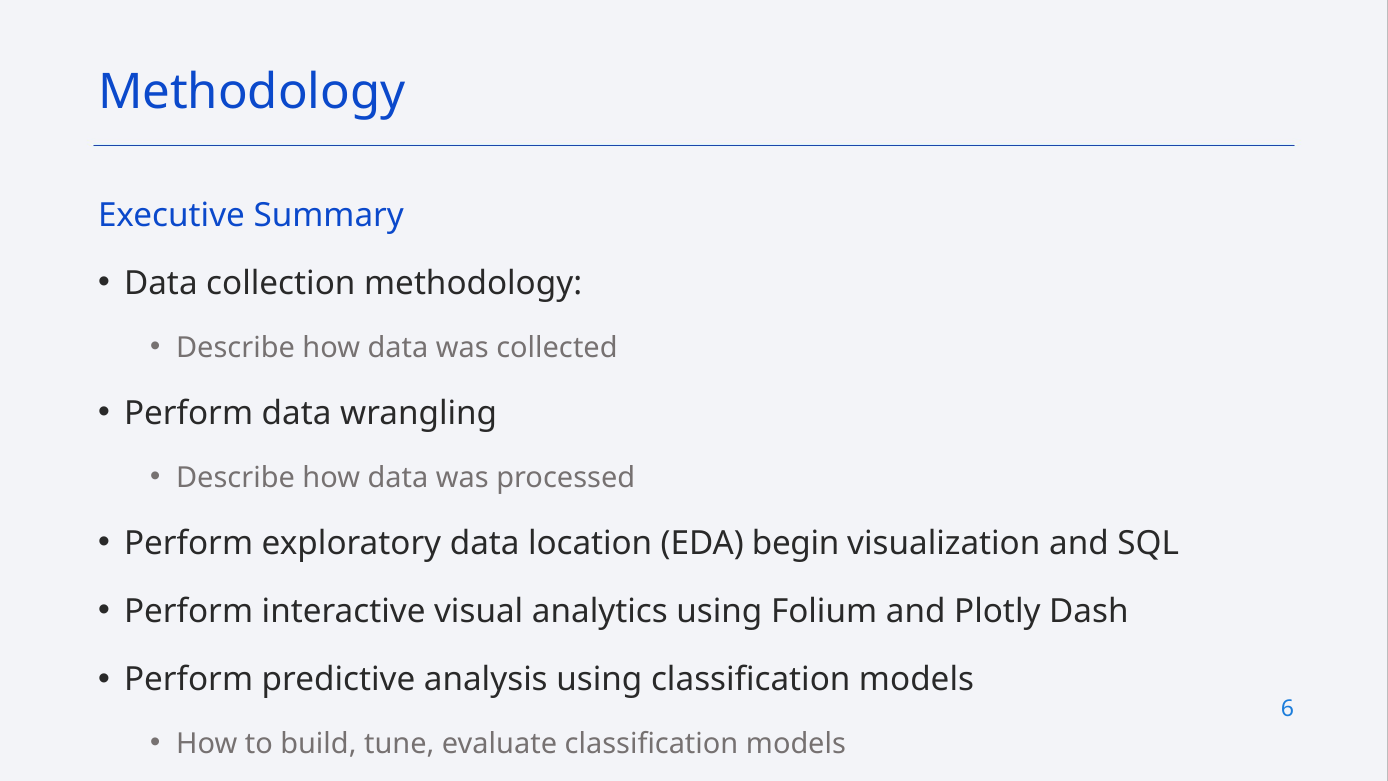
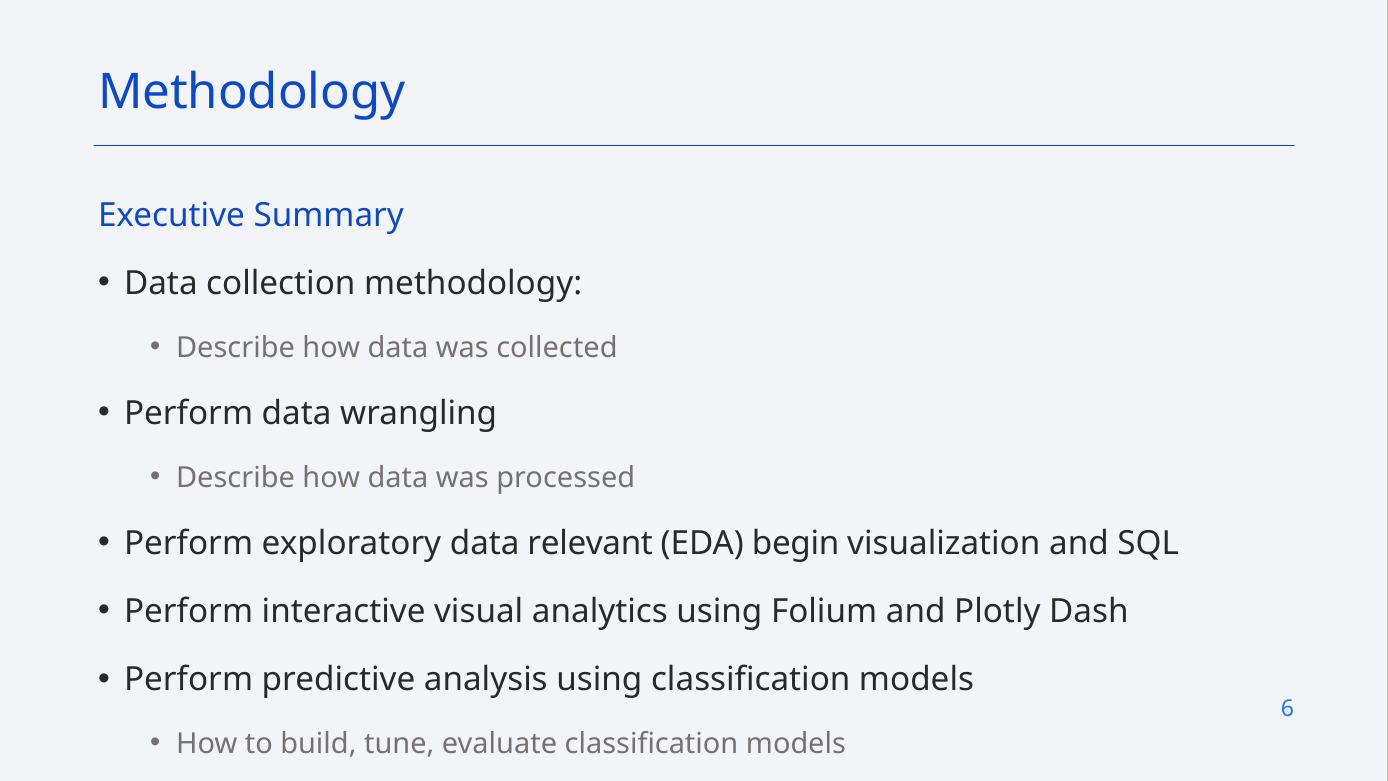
location: location -> relevant
